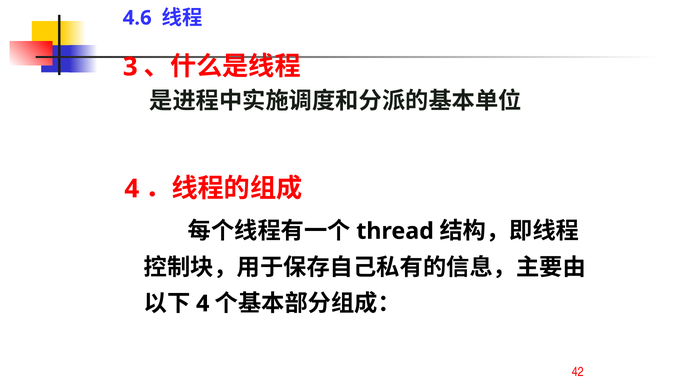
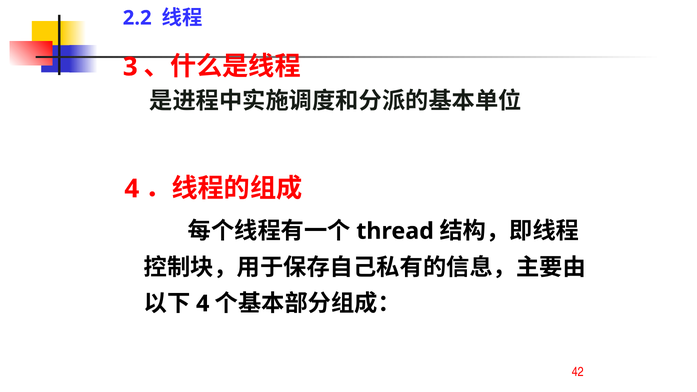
4.6: 4.6 -> 2.2
